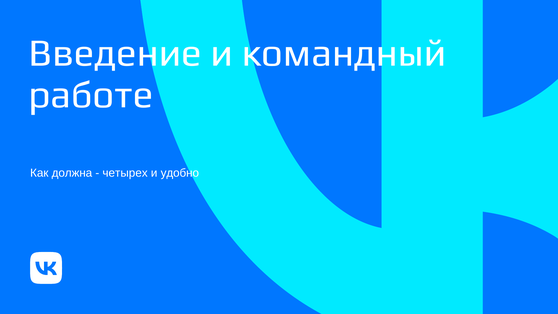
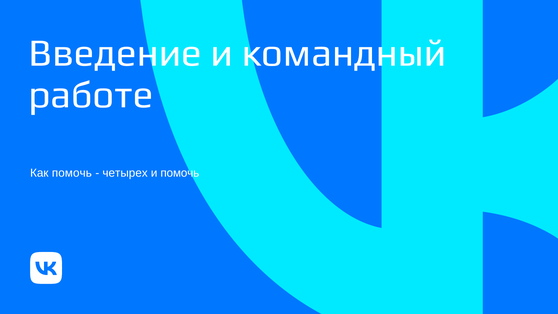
Как должна: должна -> помочь
и удобно: удобно -> помочь
